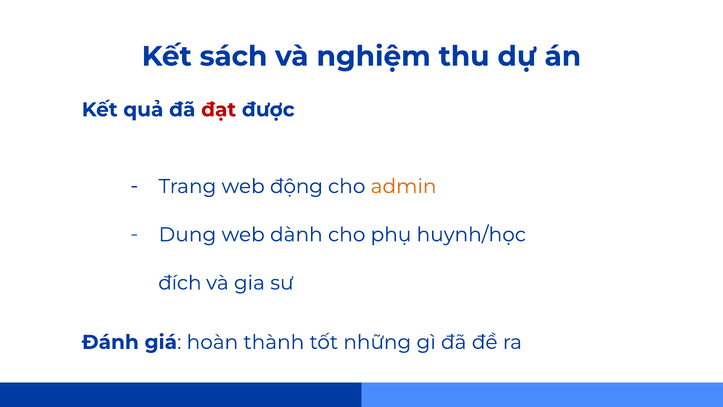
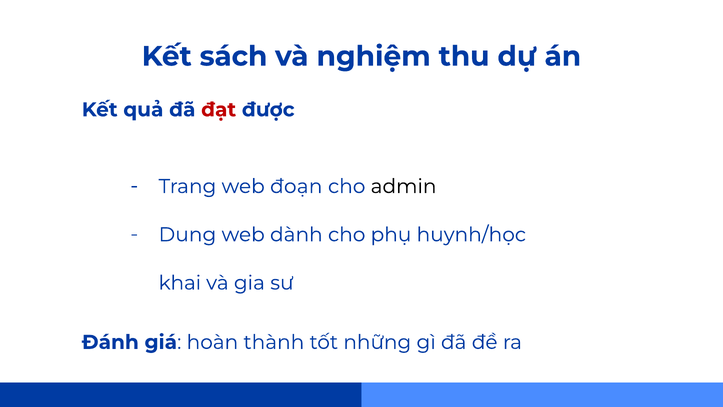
động: động -> đoạn
admin colour: orange -> black
đích: đích -> khai
